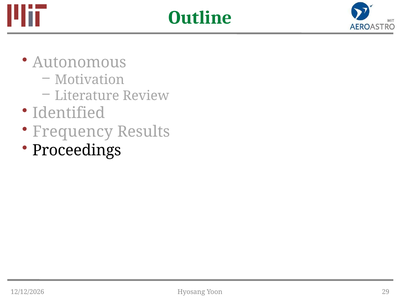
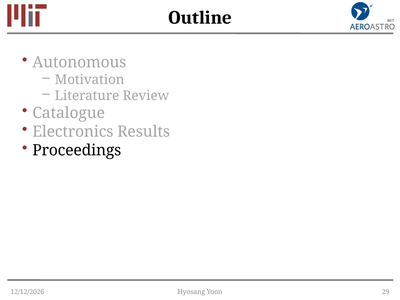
Outline colour: green -> black
Identified: Identified -> Catalogue
Frequency: Frequency -> Electronics
